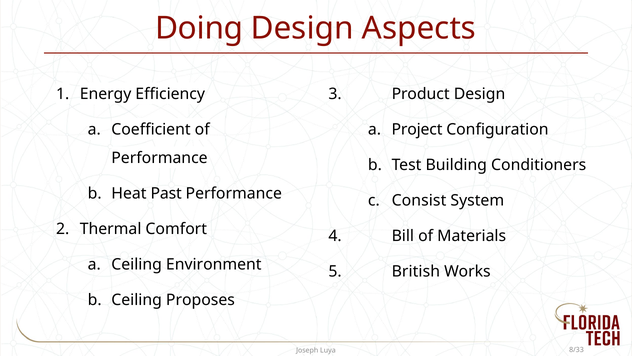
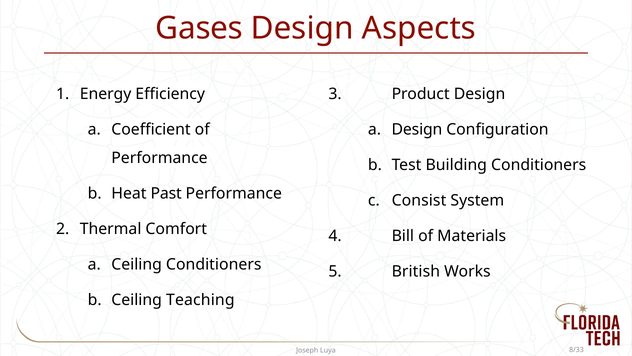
Doing: Doing -> Gases
Project at (417, 129): Project -> Design
Ceiling Environment: Environment -> Conditioners
Proposes: Proposes -> Teaching
